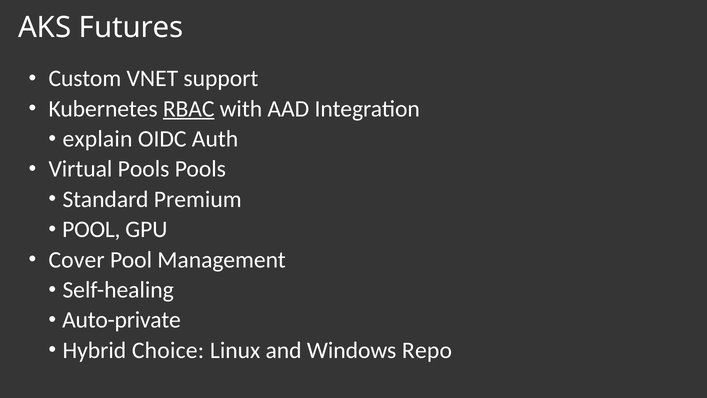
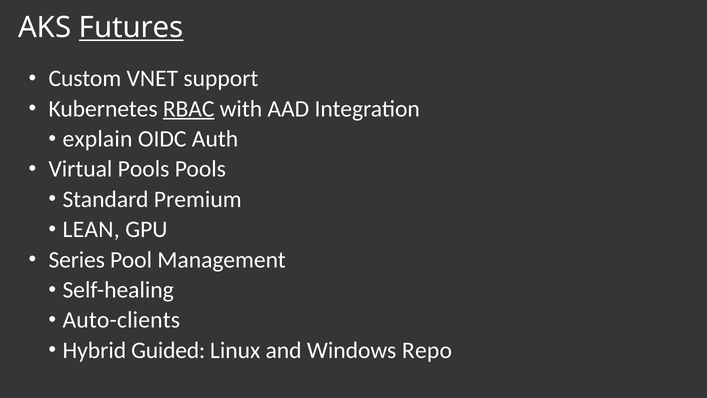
Futures underline: none -> present
POOL at (91, 229): POOL -> LEAN
Cover: Cover -> Series
Auto-private: Auto-private -> Auto-clients
Choice: Choice -> Guided
